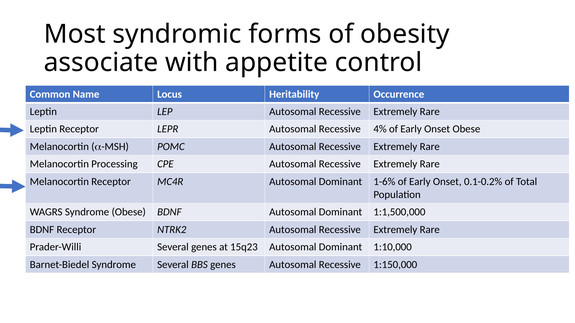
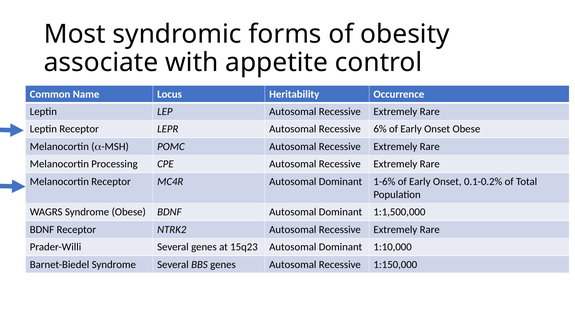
4%: 4% -> 6%
